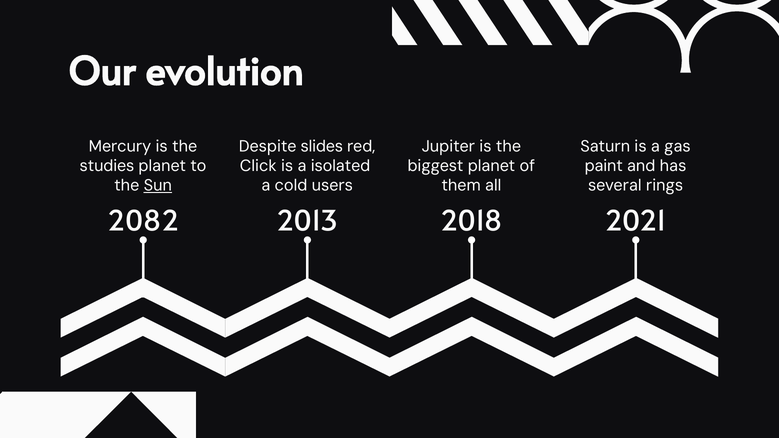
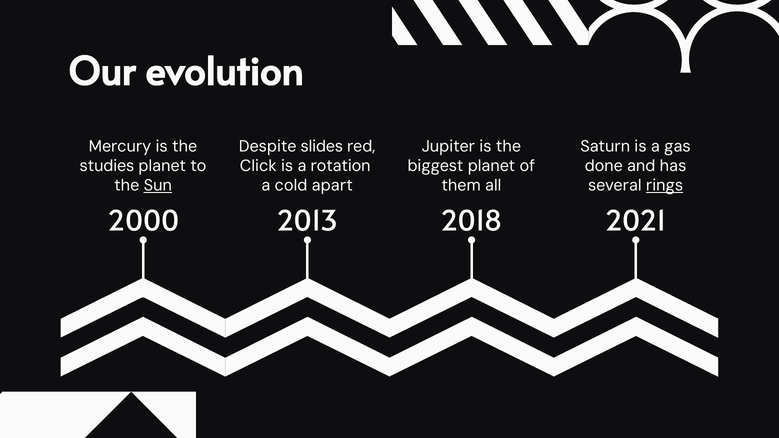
isolated: isolated -> rotation
paint: paint -> done
users: users -> apart
rings underline: none -> present
2082: 2082 -> 2000
